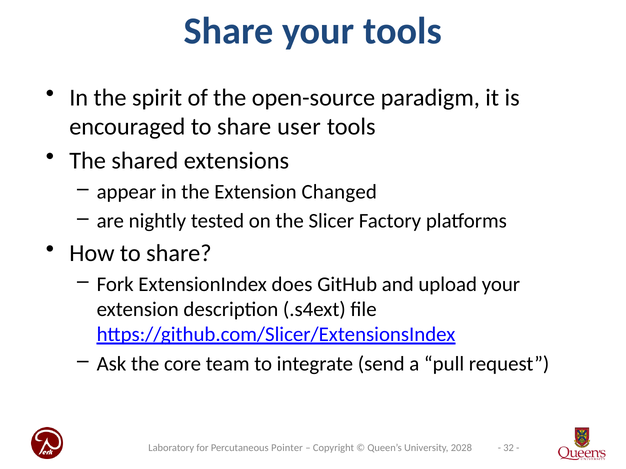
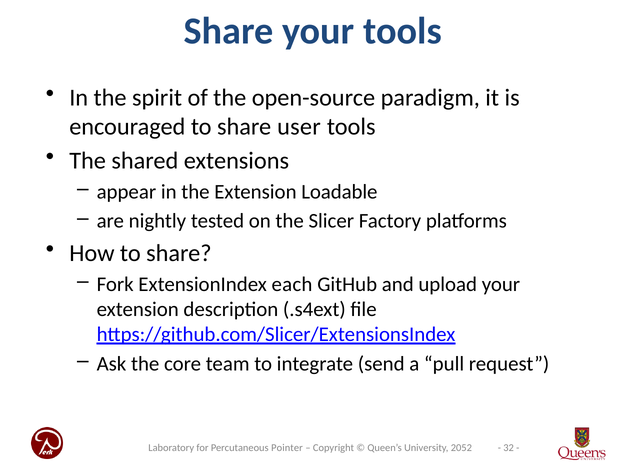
Changed: Changed -> Loadable
does: does -> each
2028: 2028 -> 2052
